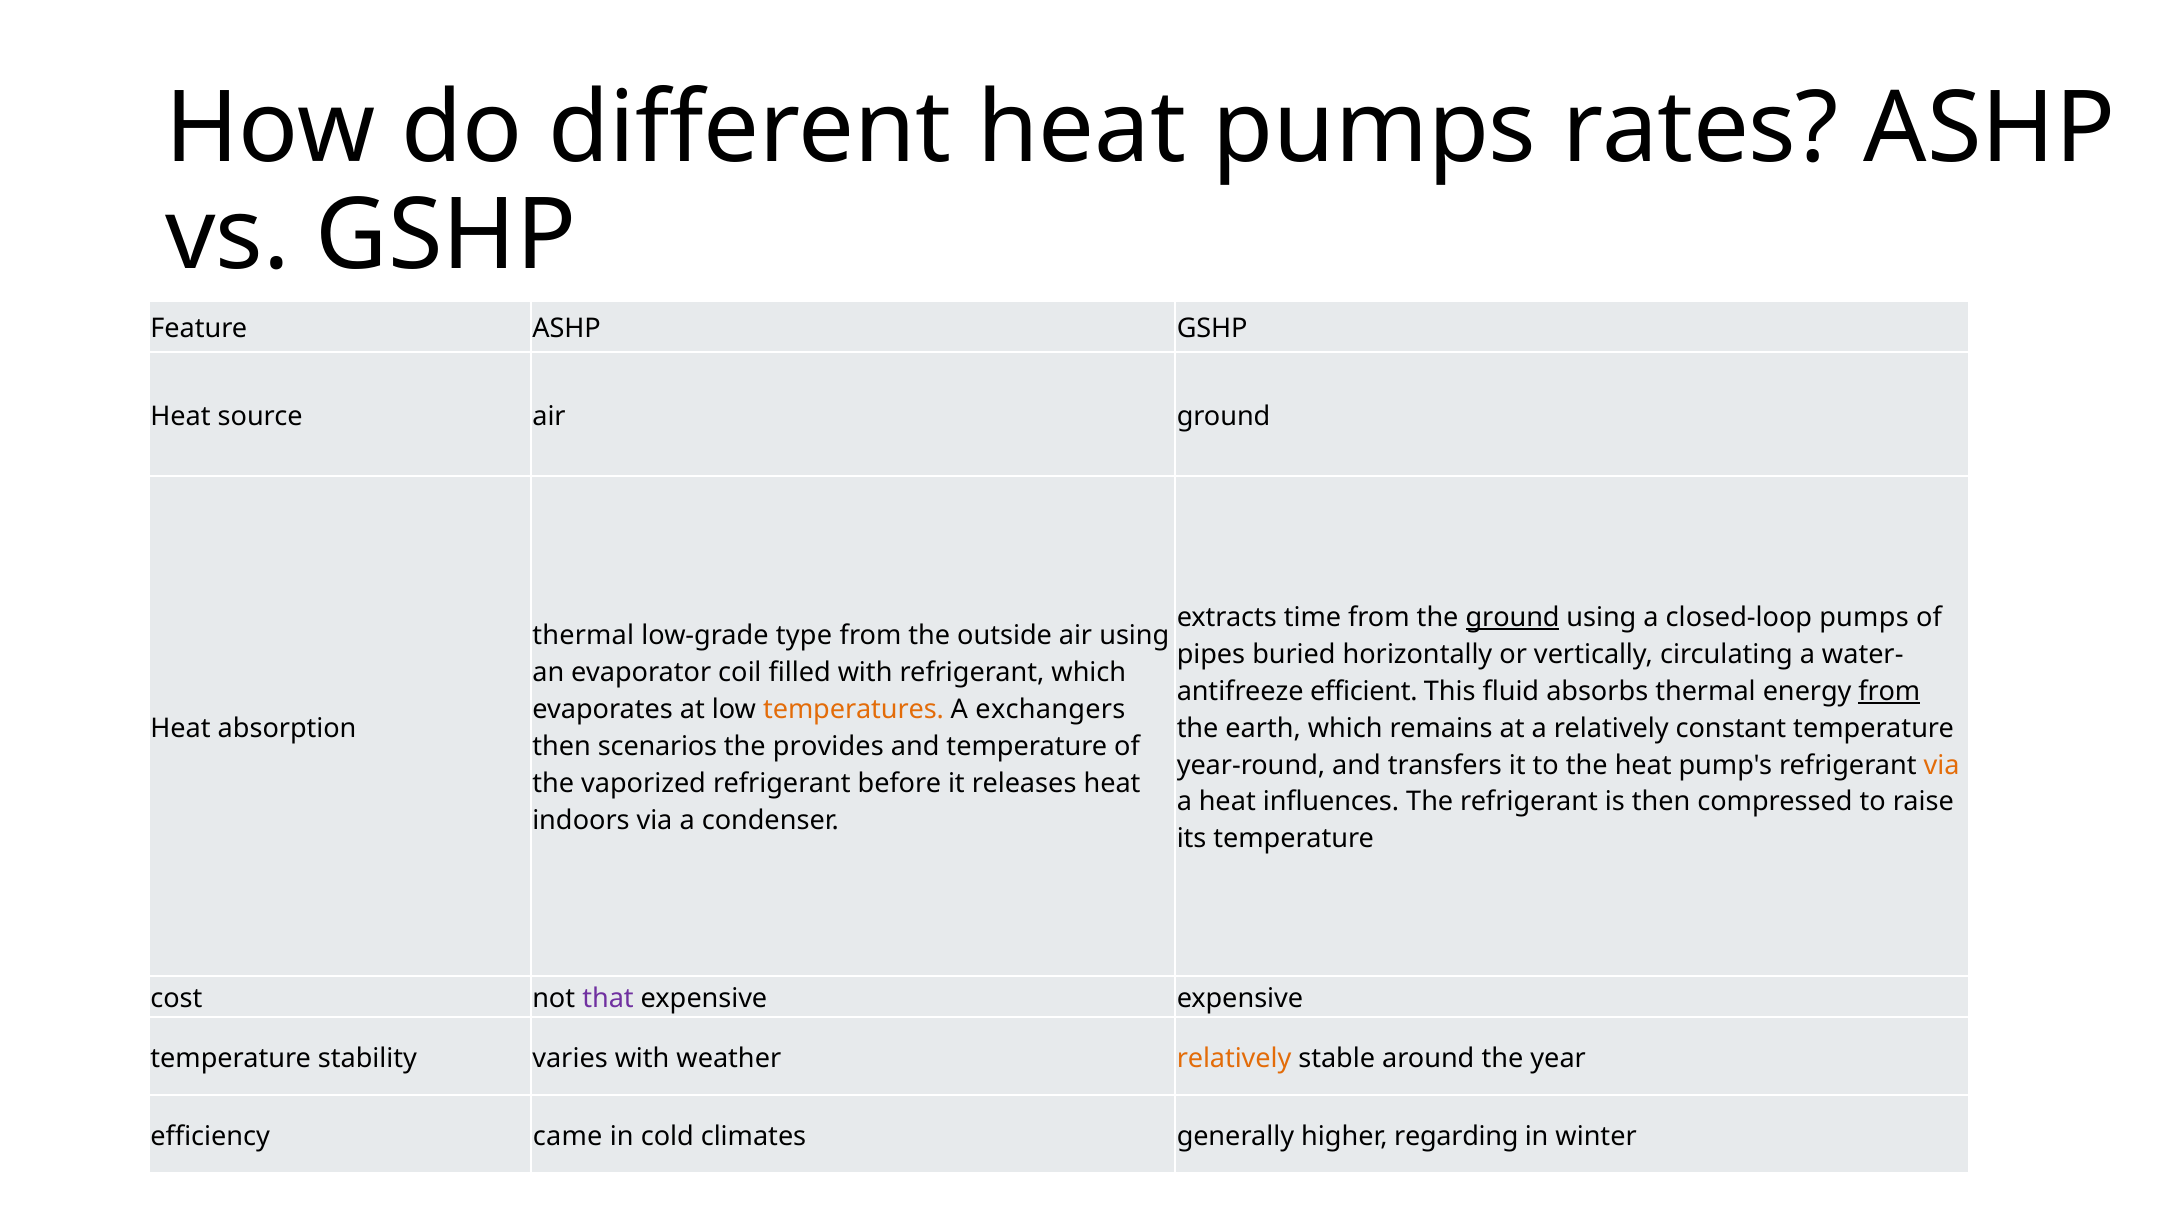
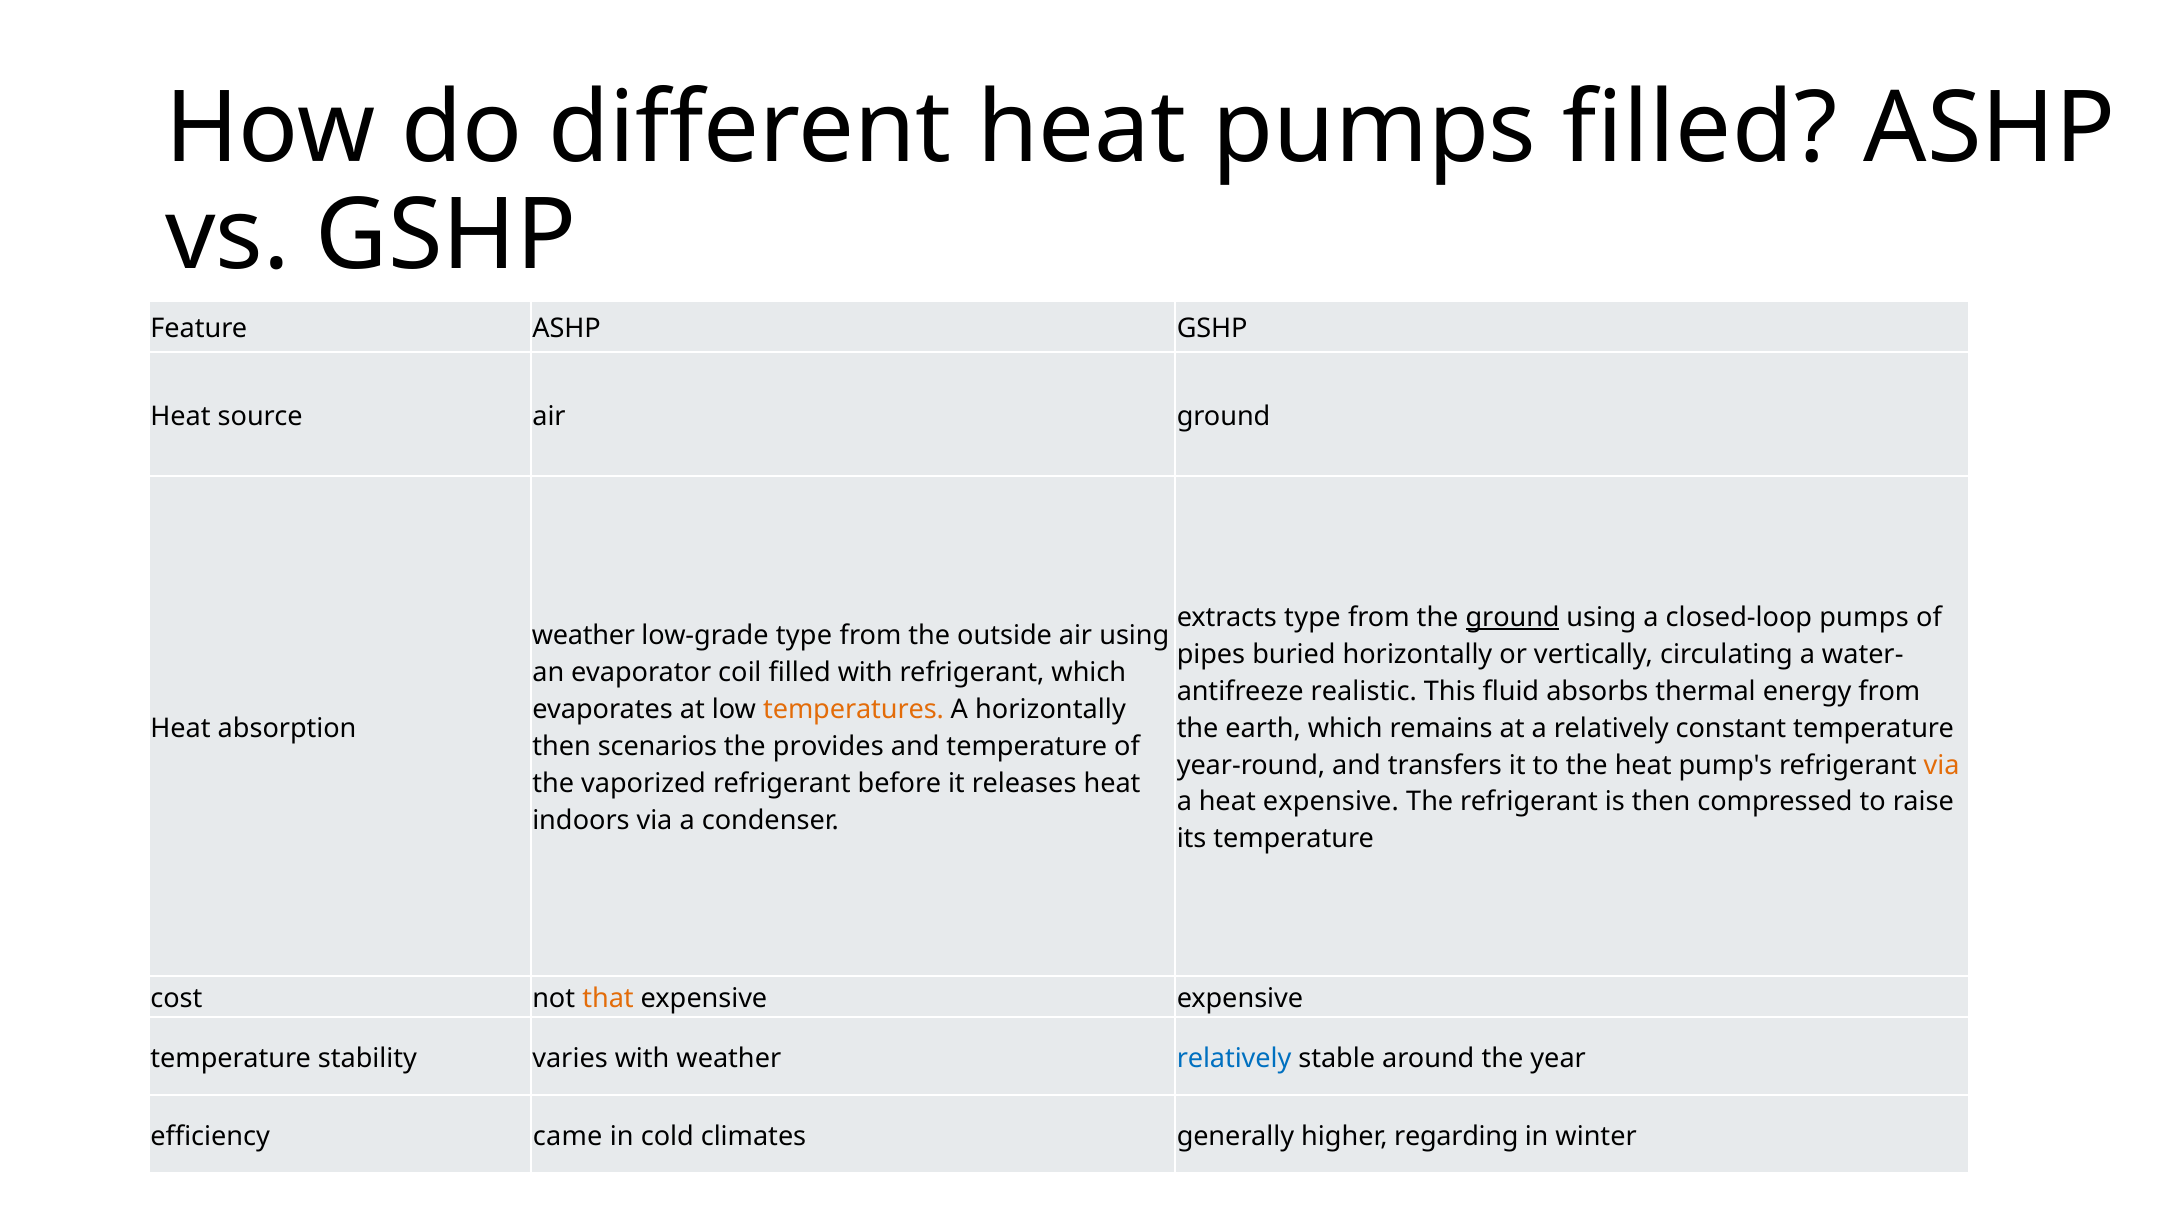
pumps rates: rates -> filled
extracts time: time -> type
thermal at (583, 636): thermal -> weather
efficient: efficient -> realistic
from at (1889, 691) underline: present -> none
A exchangers: exchangers -> horizontally
heat influences: influences -> expensive
that colour: purple -> orange
relatively at (1234, 1058) colour: orange -> blue
